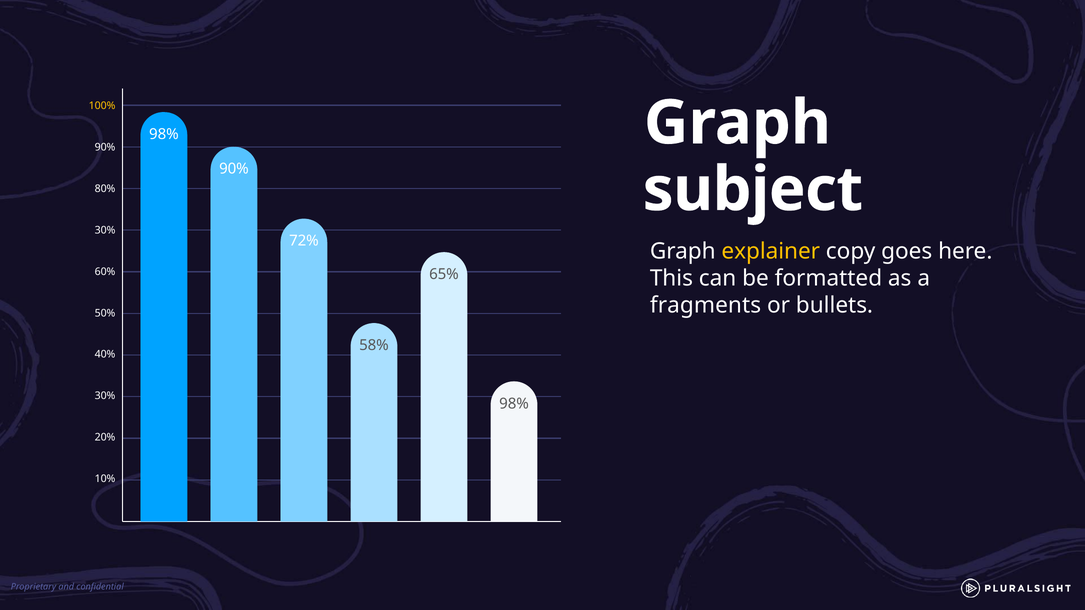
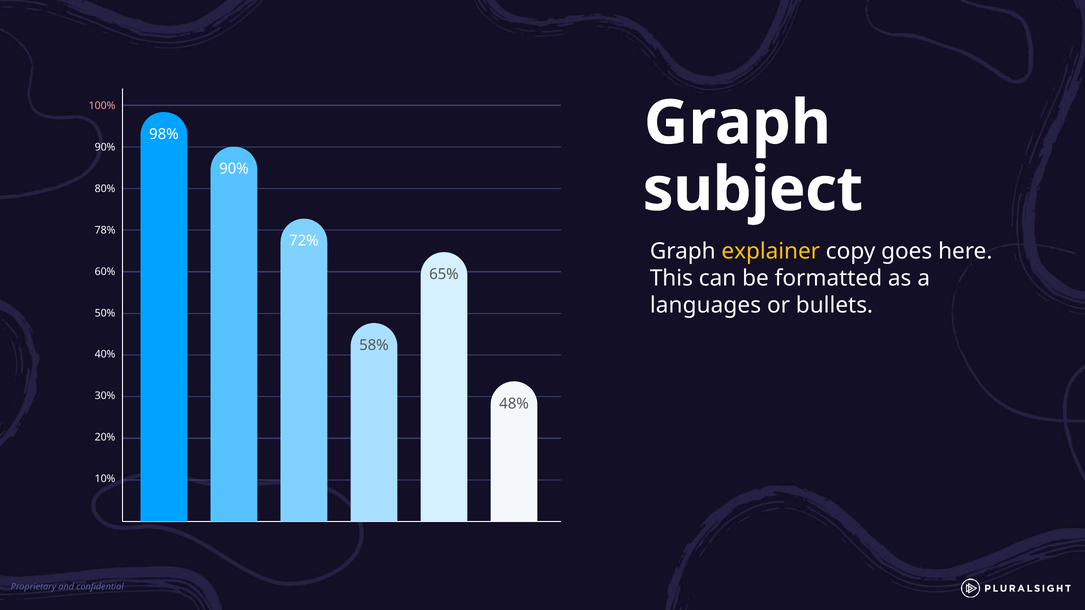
100% colour: yellow -> pink
30% at (105, 230): 30% -> 78%
fragments: fragments -> languages
98% at (514, 404): 98% -> 48%
